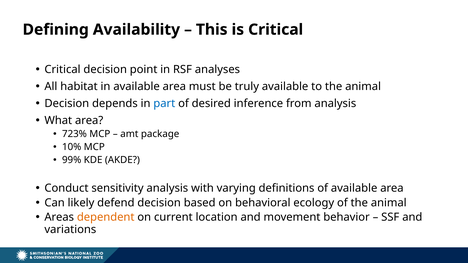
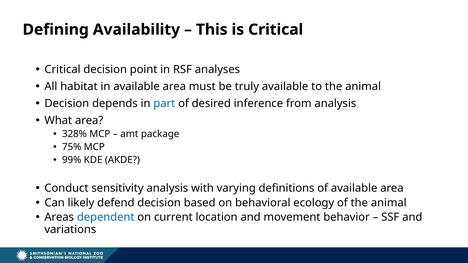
723%: 723% -> 328%
10%: 10% -> 75%
dependent colour: orange -> blue
